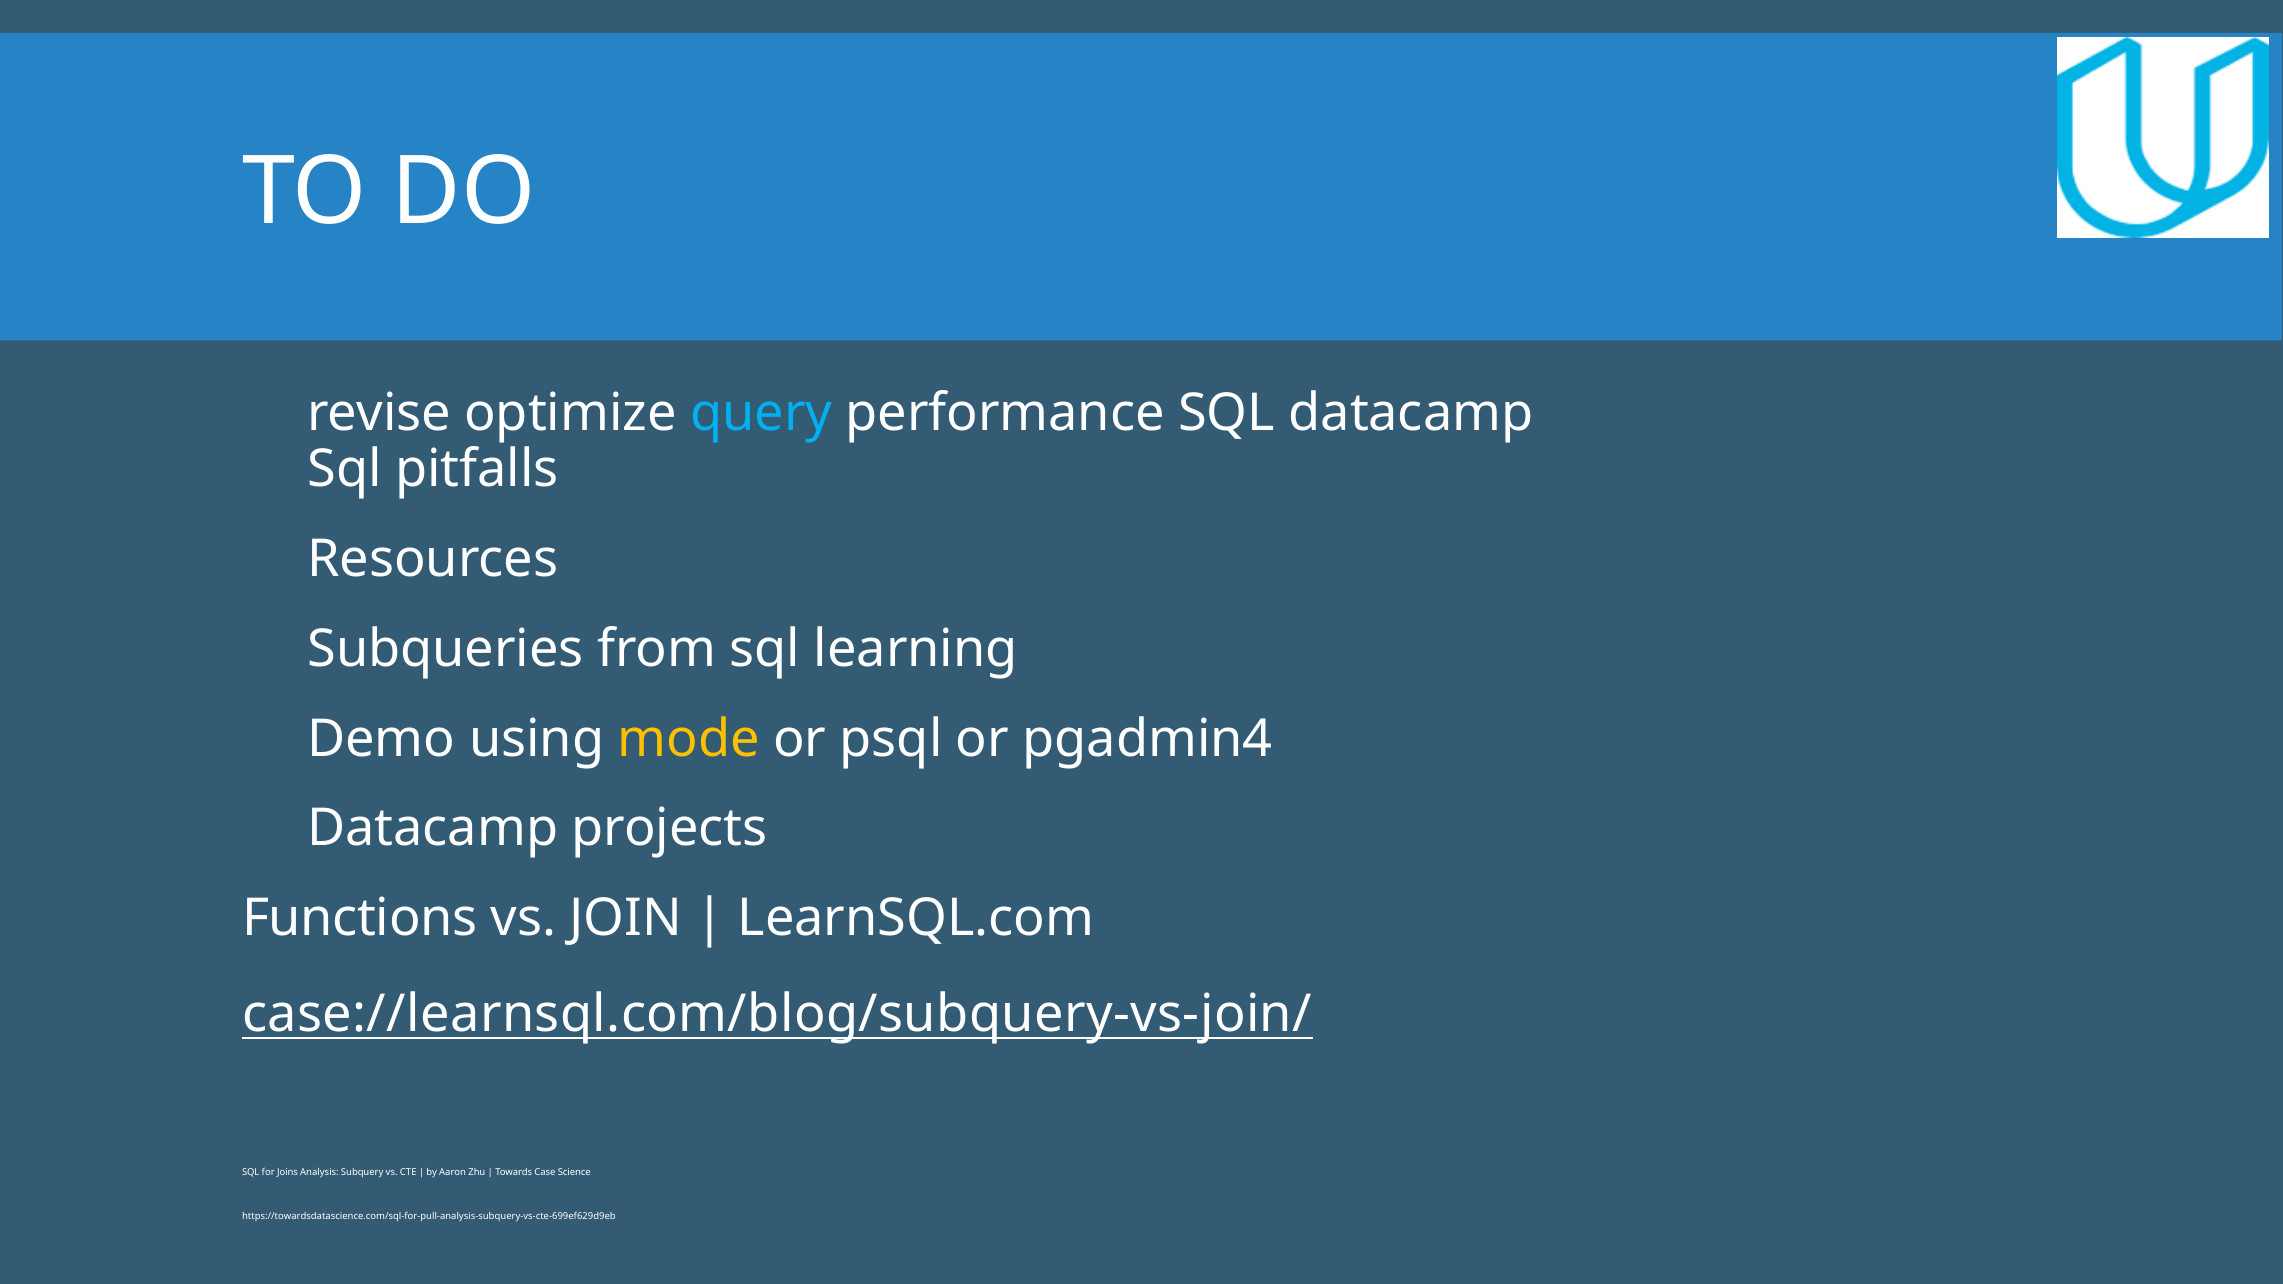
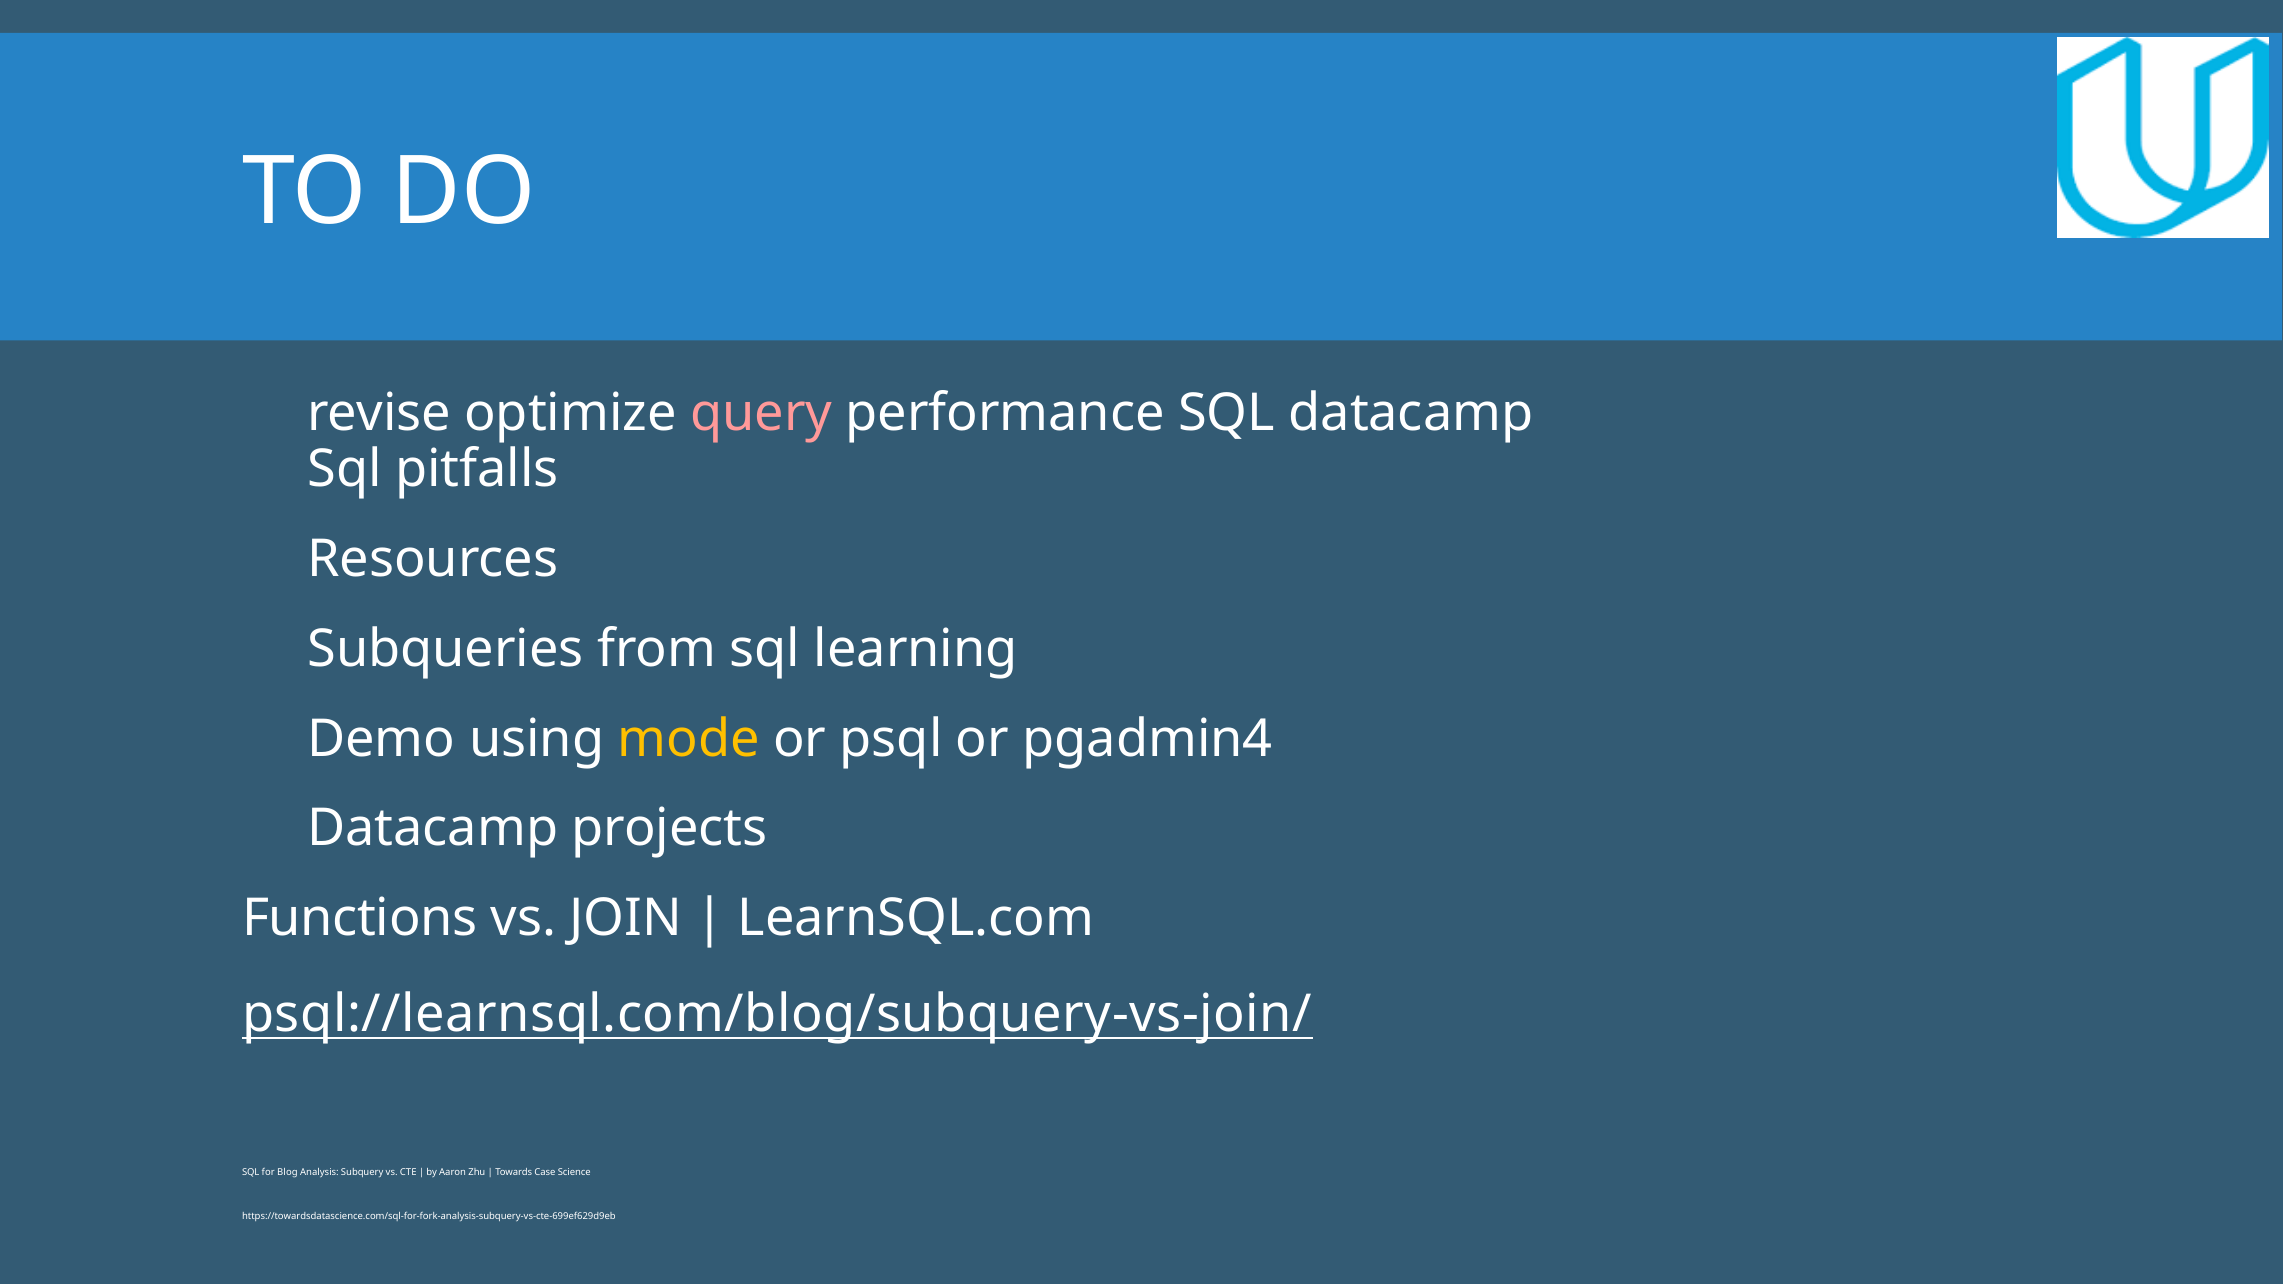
query colour: light blue -> pink
case://learnsql.com/blog/subquery-vs-join/: case://learnsql.com/blog/subquery-vs-join/ -> psql://learnsql.com/blog/subquery-vs-join/
for Joins: Joins -> Blog
https://towardsdatascience.com/sql-for-pull-analysis-subquery-vs-cte-699ef629d9eb: https://towardsdatascience.com/sql-for-pull-analysis-subquery-vs-cte-699ef629d9eb -> https://towardsdatascience.com/sql-for-fork-analysis-subquery-vs-cte-699ef629d9eb
